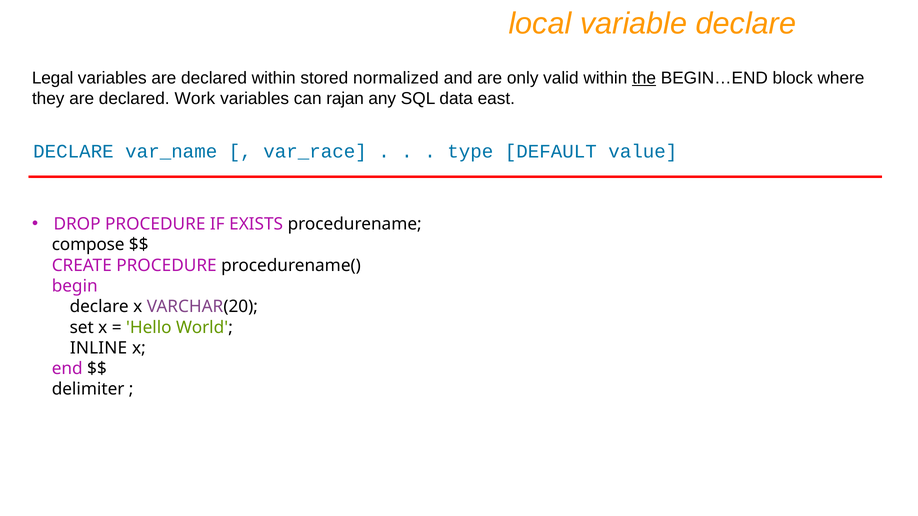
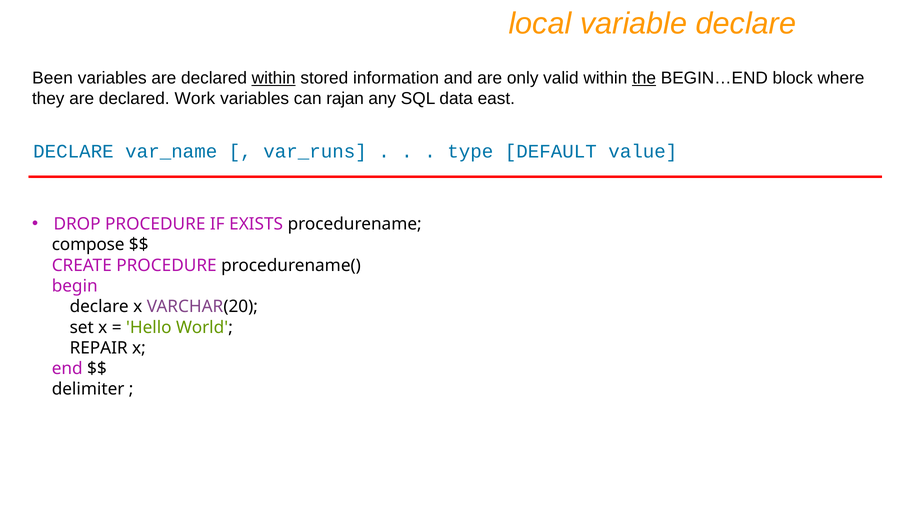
Legal: Legal -> Been
within at (274, 78) underline: none -> present
normalized: normalized -> information
var_race: var_race -> var_runs
INLINE: INLINE -> REPAIR
